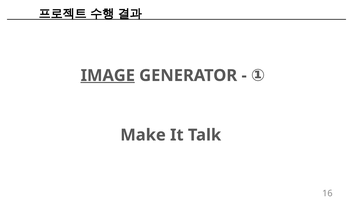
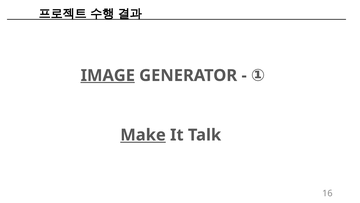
Make underline: none -> present
